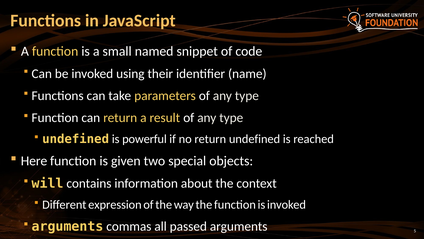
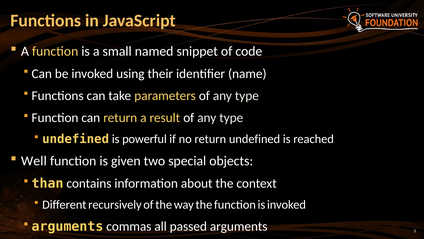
Here: Here -> Well
will: will -> than
expression: expression -> recursively
